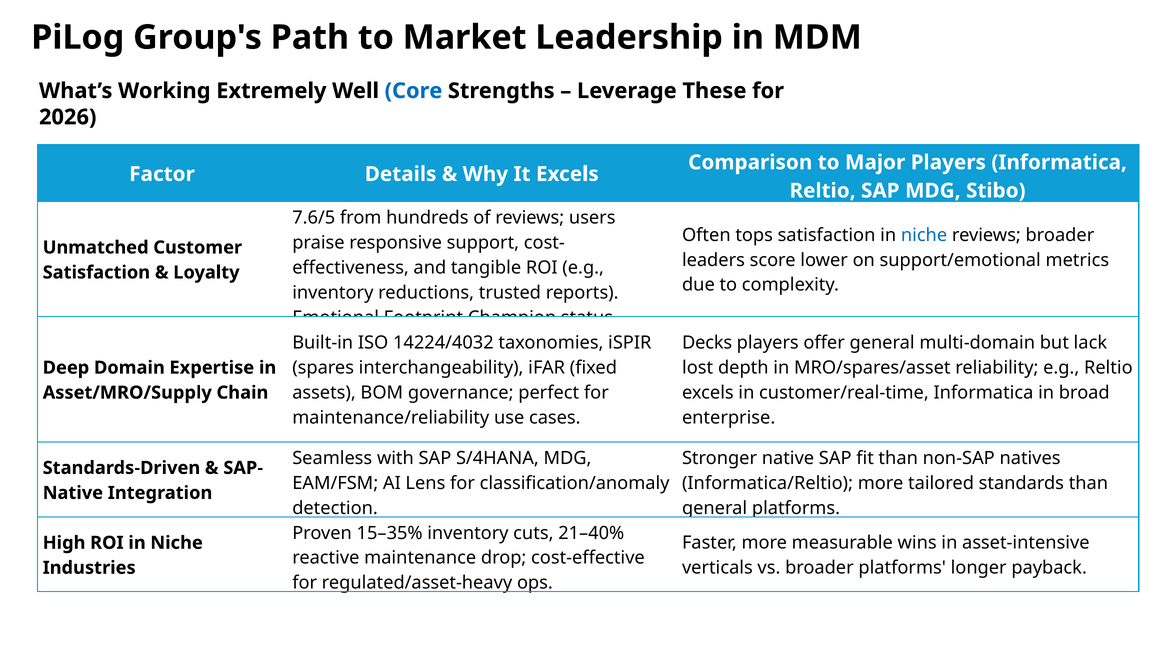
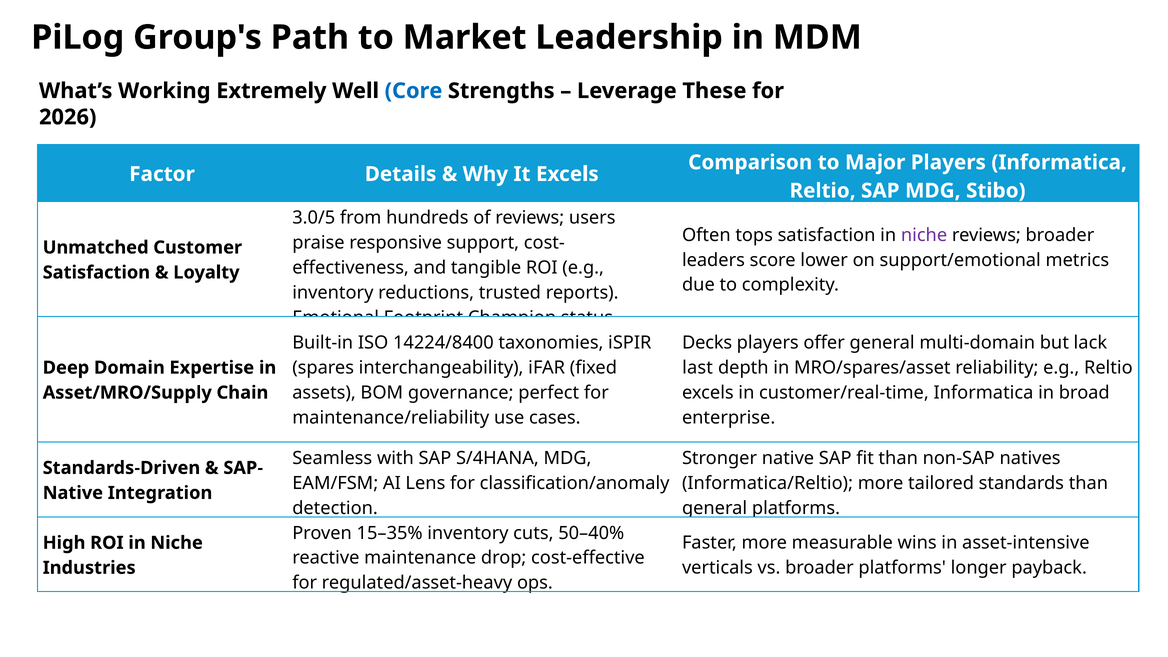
7.6/5: 7.6/5 -> 3.0/5
niche at (924, 235) colour: blue -> purple
14224/4032: 14224/4032 -> 14224/8400
lost: lost -> last
21–40%: 21–40% -> 50–40%
